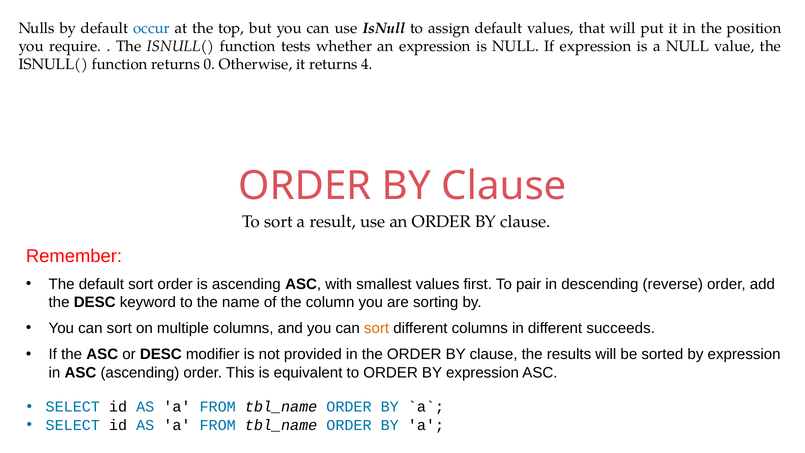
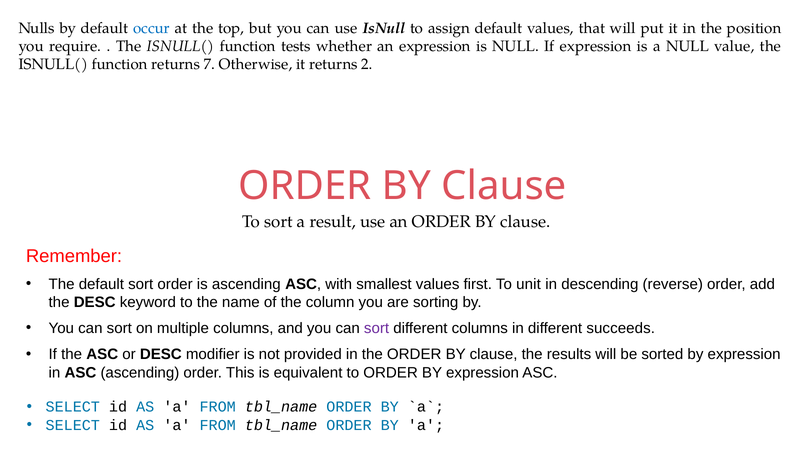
0: 0 -> 7
4: 4 -> 2
pair: pair -> unit
sort at (377, 328) colour: orange -> purple
